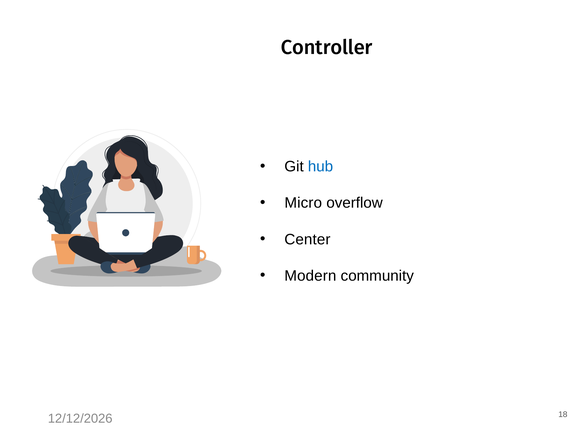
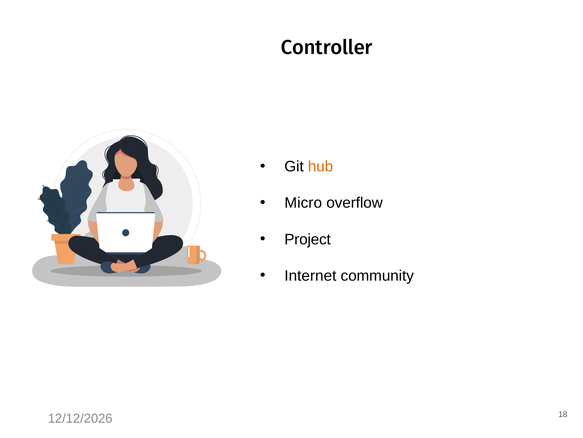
hub colour: blue -> orange
Center: Center -> Project
Modern: Modern -> Internet
